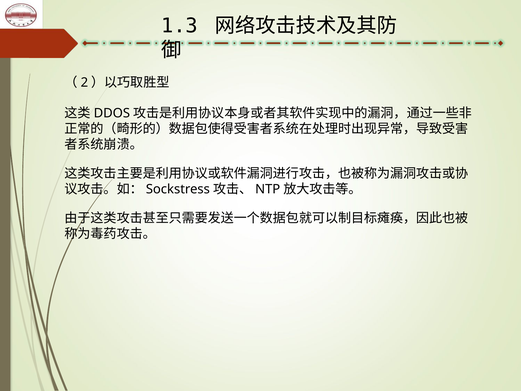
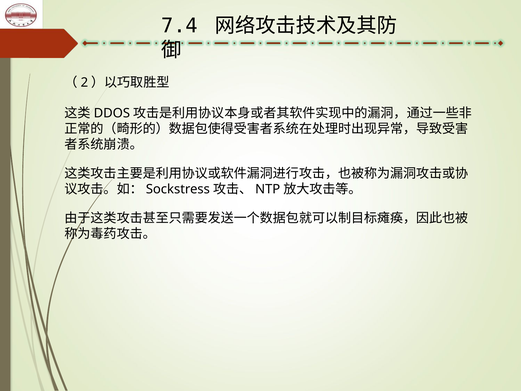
1.3: 1.3 -> 7.4
